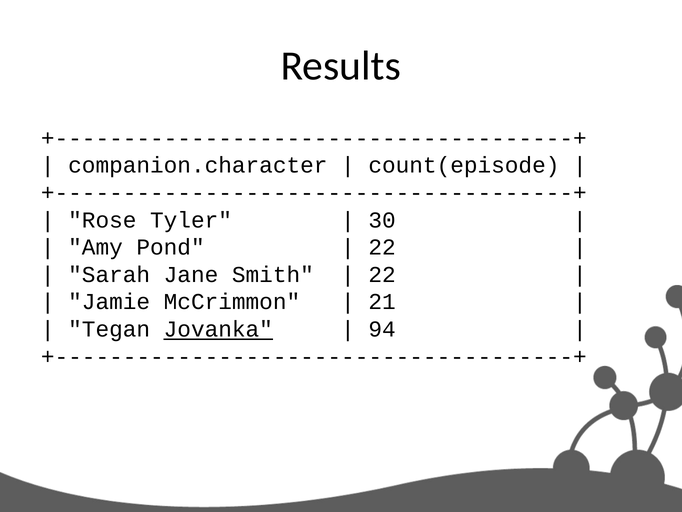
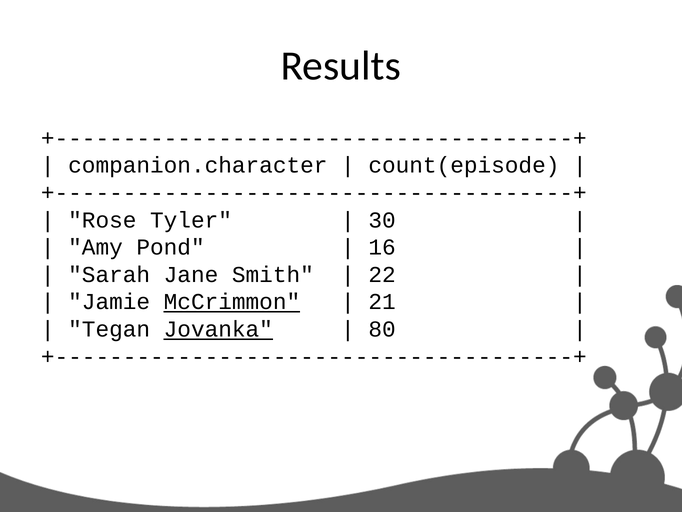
22 at (382, 247): 22 -> 16
McCrimmon underline: none -> present
94: 94 -> 80
